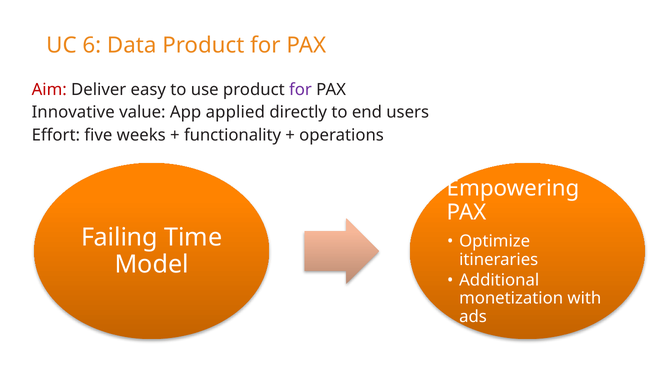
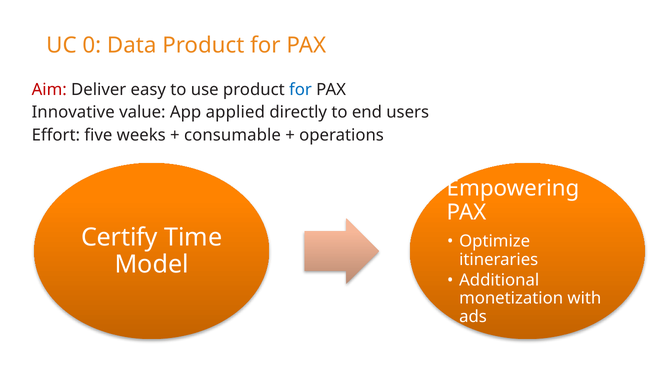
6: 6 -> 0
for at (300, 90) colour: purple -> blue
functionality: functionality -> consumable
Failing: Failing -> Certify
